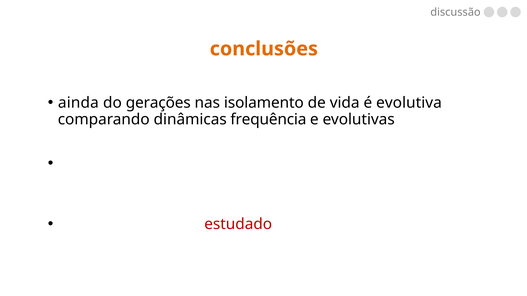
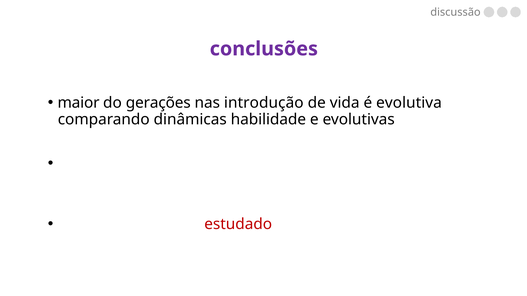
conclusões colour: orange -> purple
ainda: ainda -> maior
isolamento: isolamento -> introdução
frequência: frequência -> habilidade
